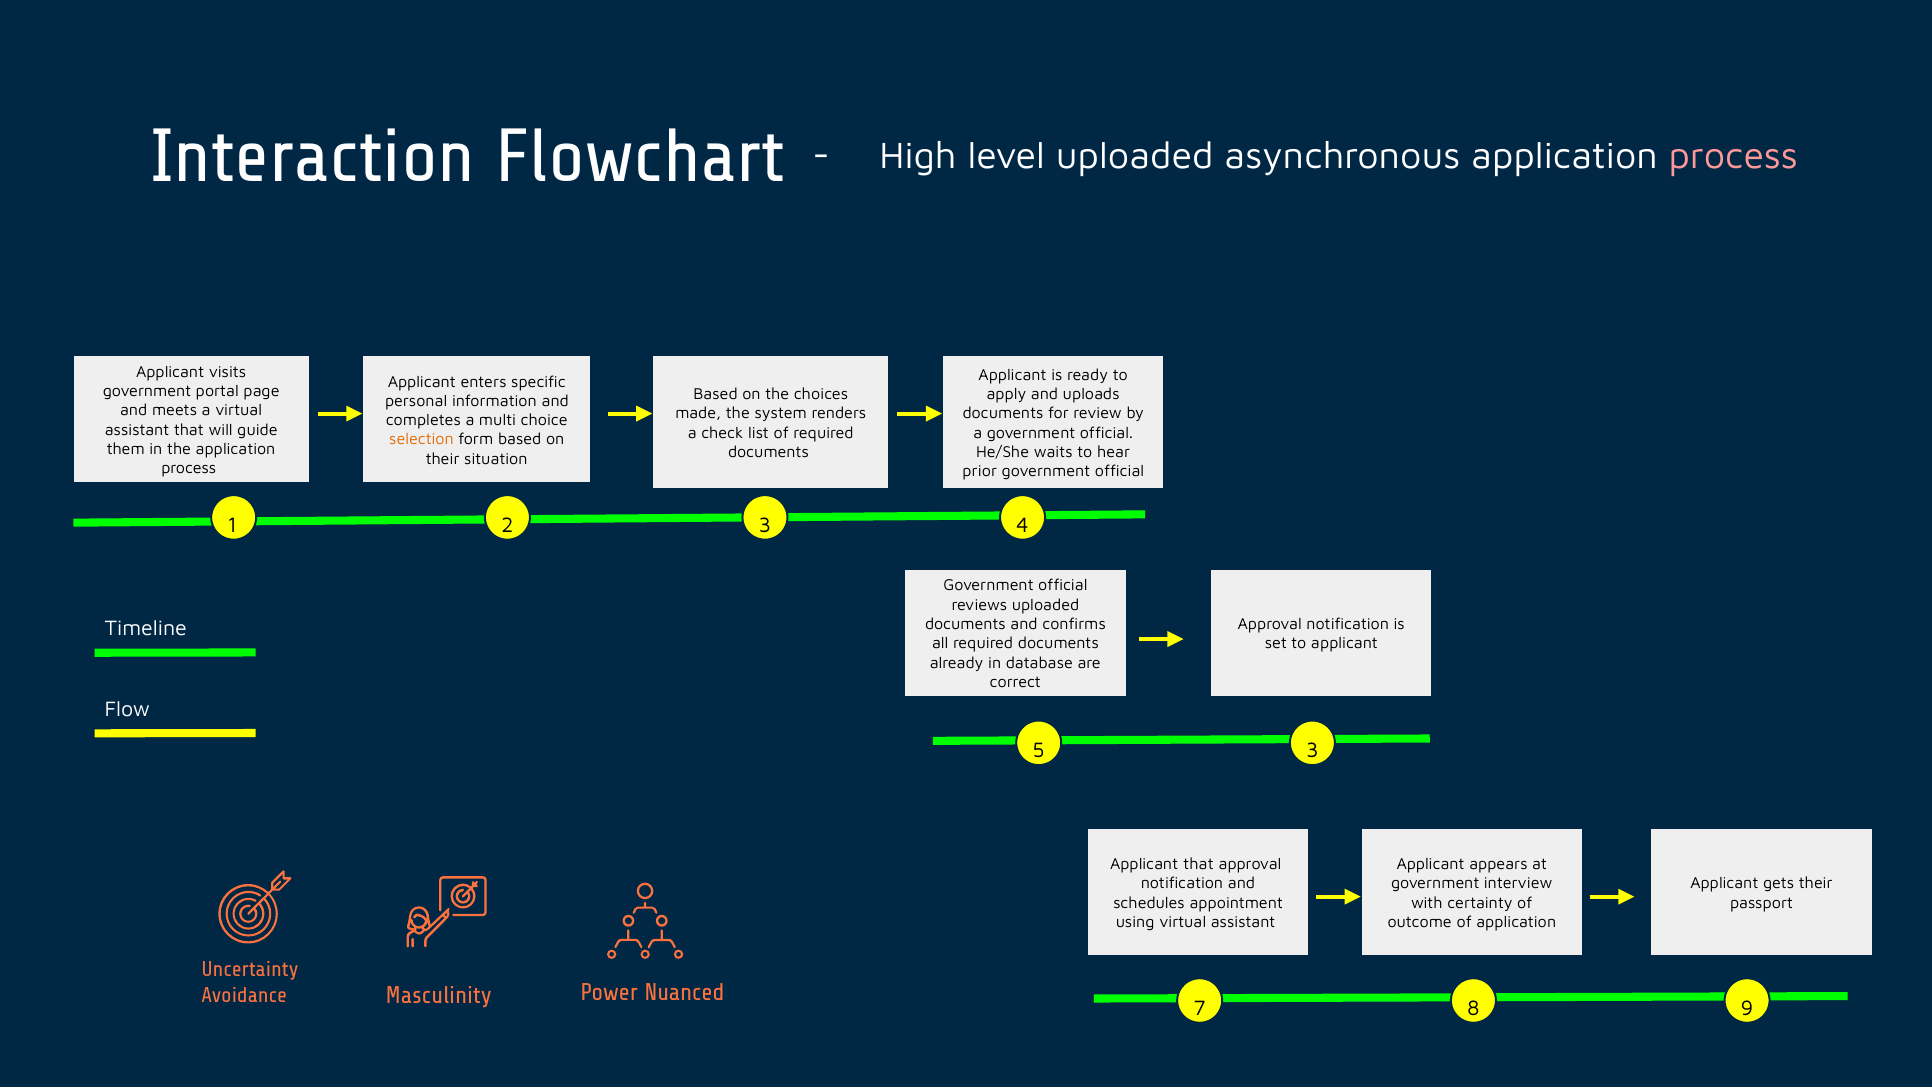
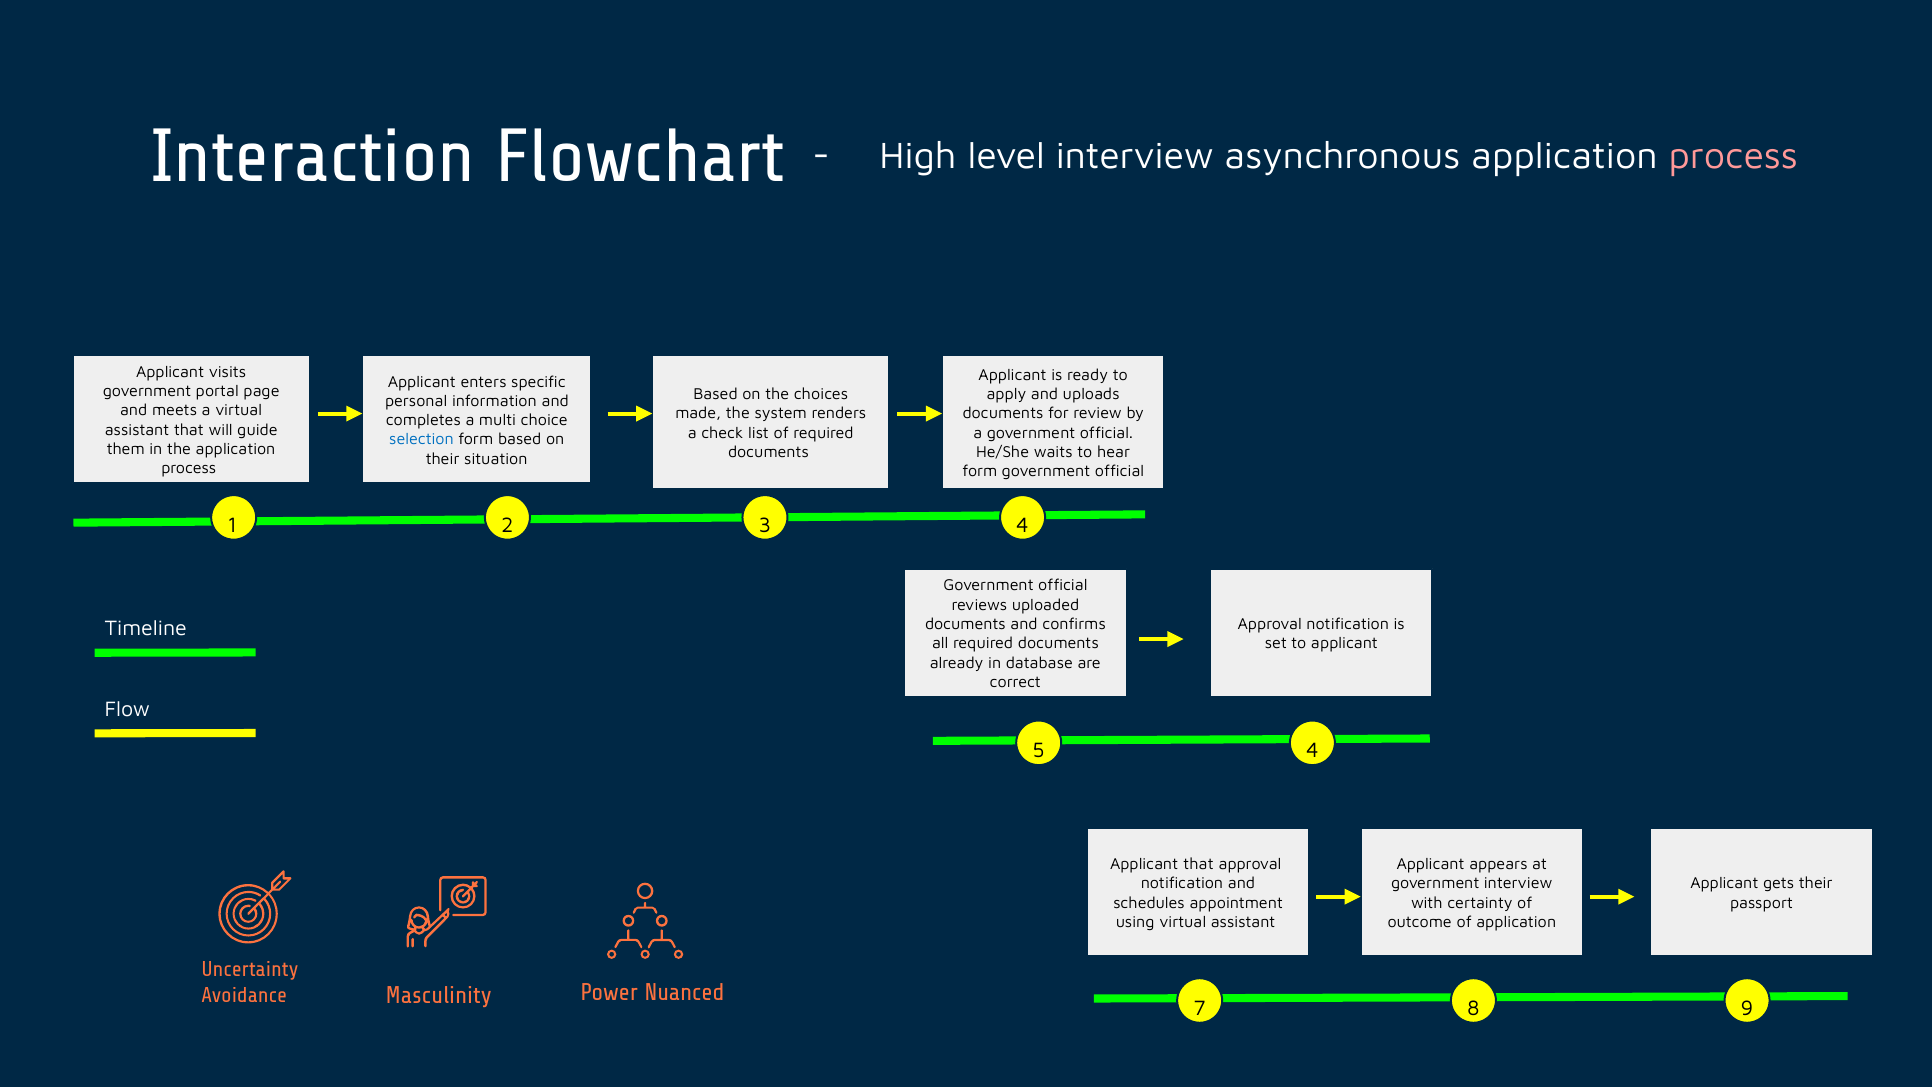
level uploaded: uploaded -> interview
selection colour: orange -> blue
prior at (980, 471): prior -> form
5 3: 3 -> 4
